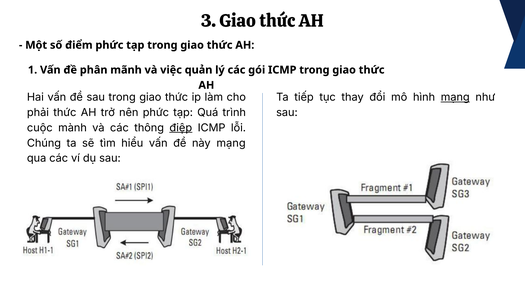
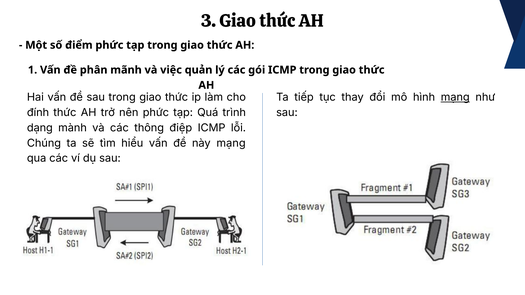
phải: phải -> đính
cuộc: cuộc -> dạng
điệp underline: present -> none
